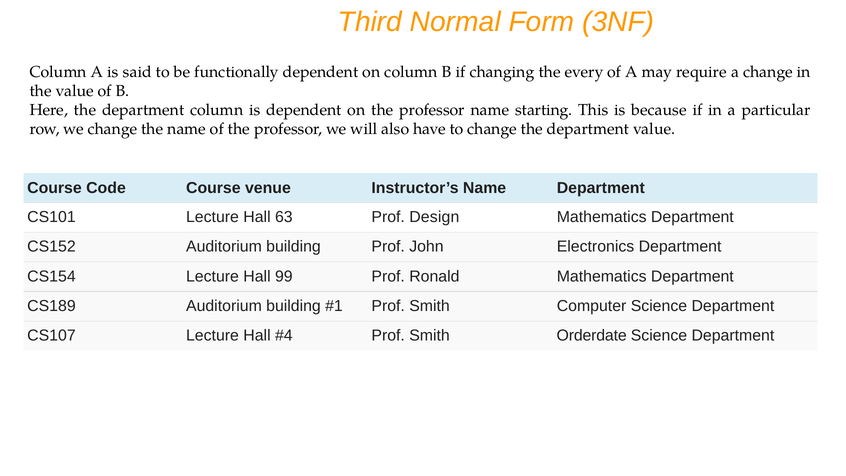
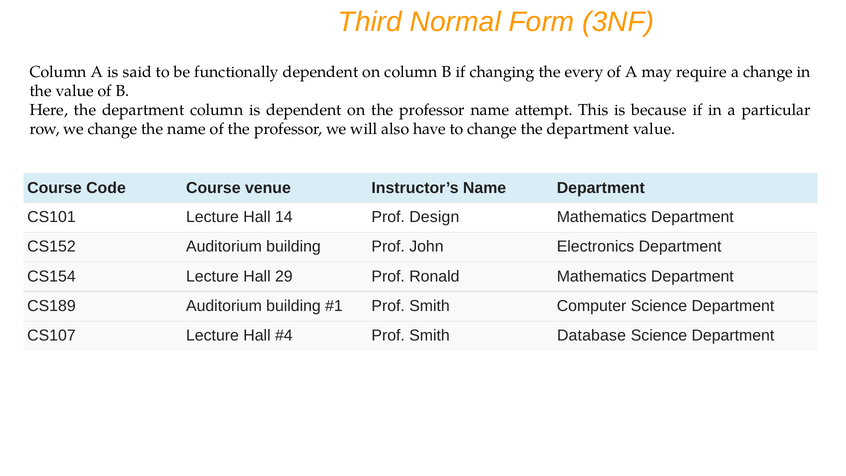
starting: starting -> attempt
63: 63 -> 14
99: 99 -> 29
Orderdate: Orderdate -> Database
